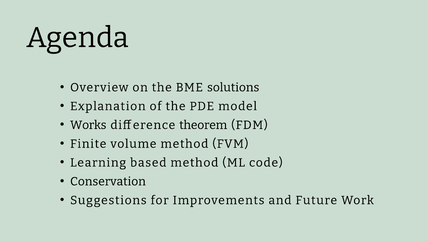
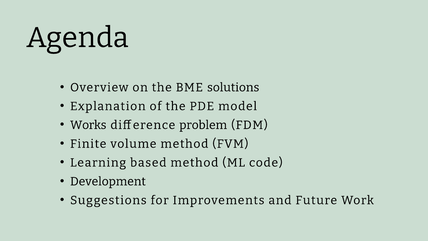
theorem: theorem -> problem
Conservation: Conservation -> Development
